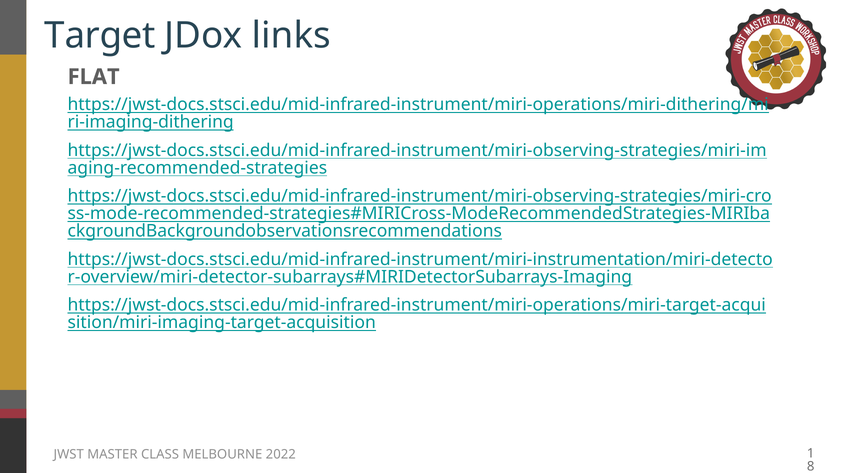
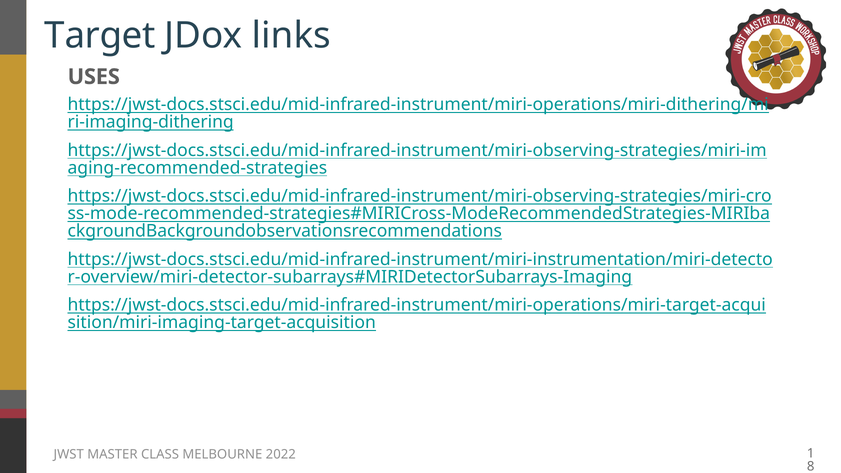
FLAT: FLAT -> USES
